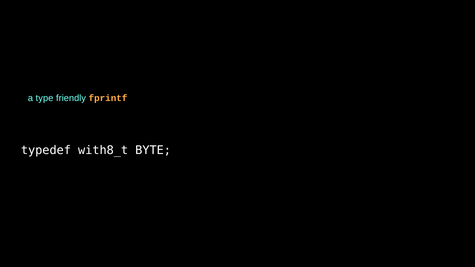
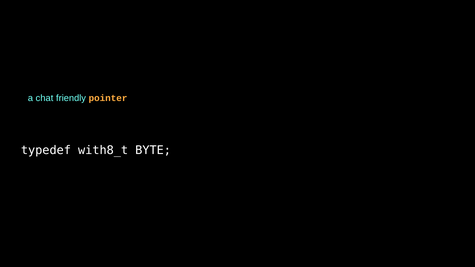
type: type -> chat
fprintf: fprintf -> pointer
